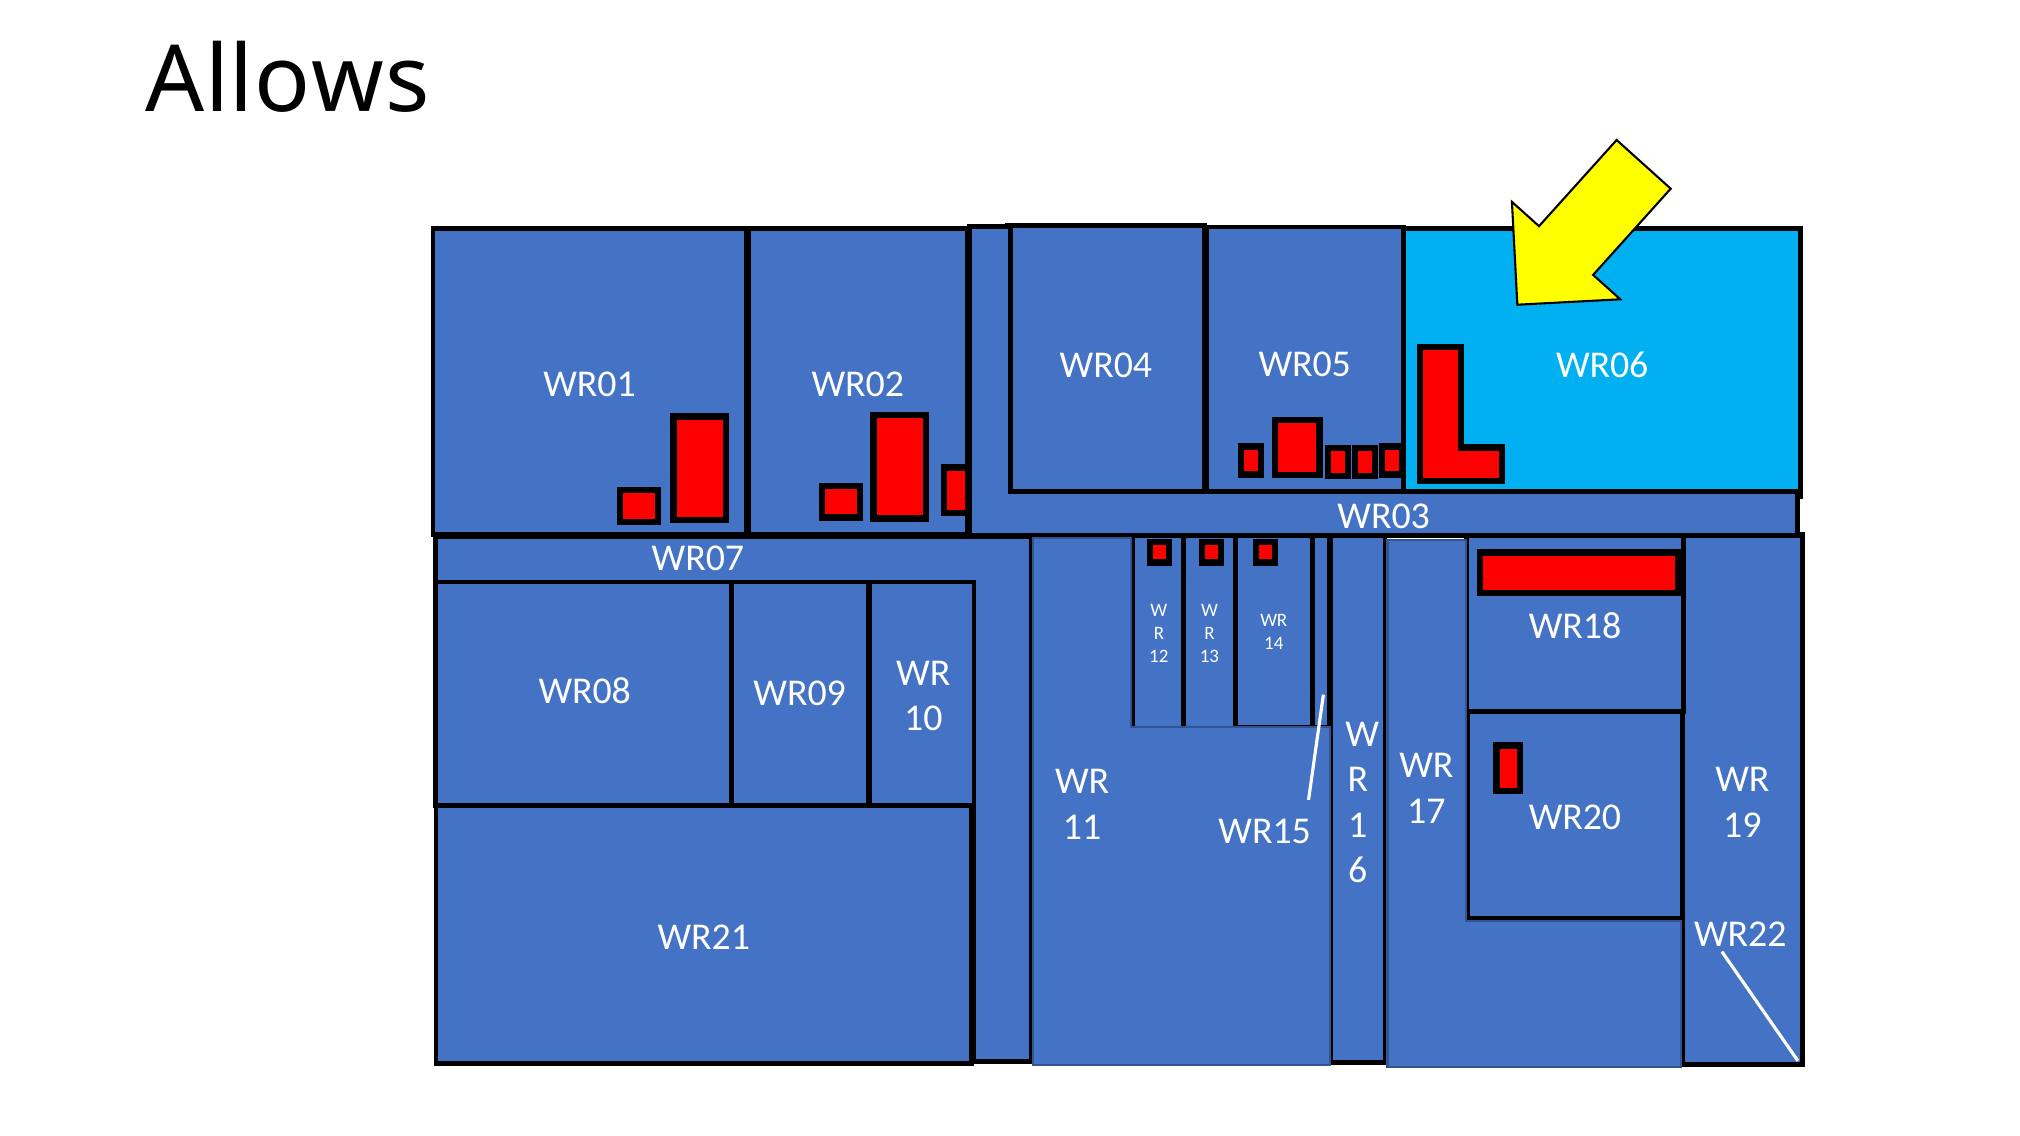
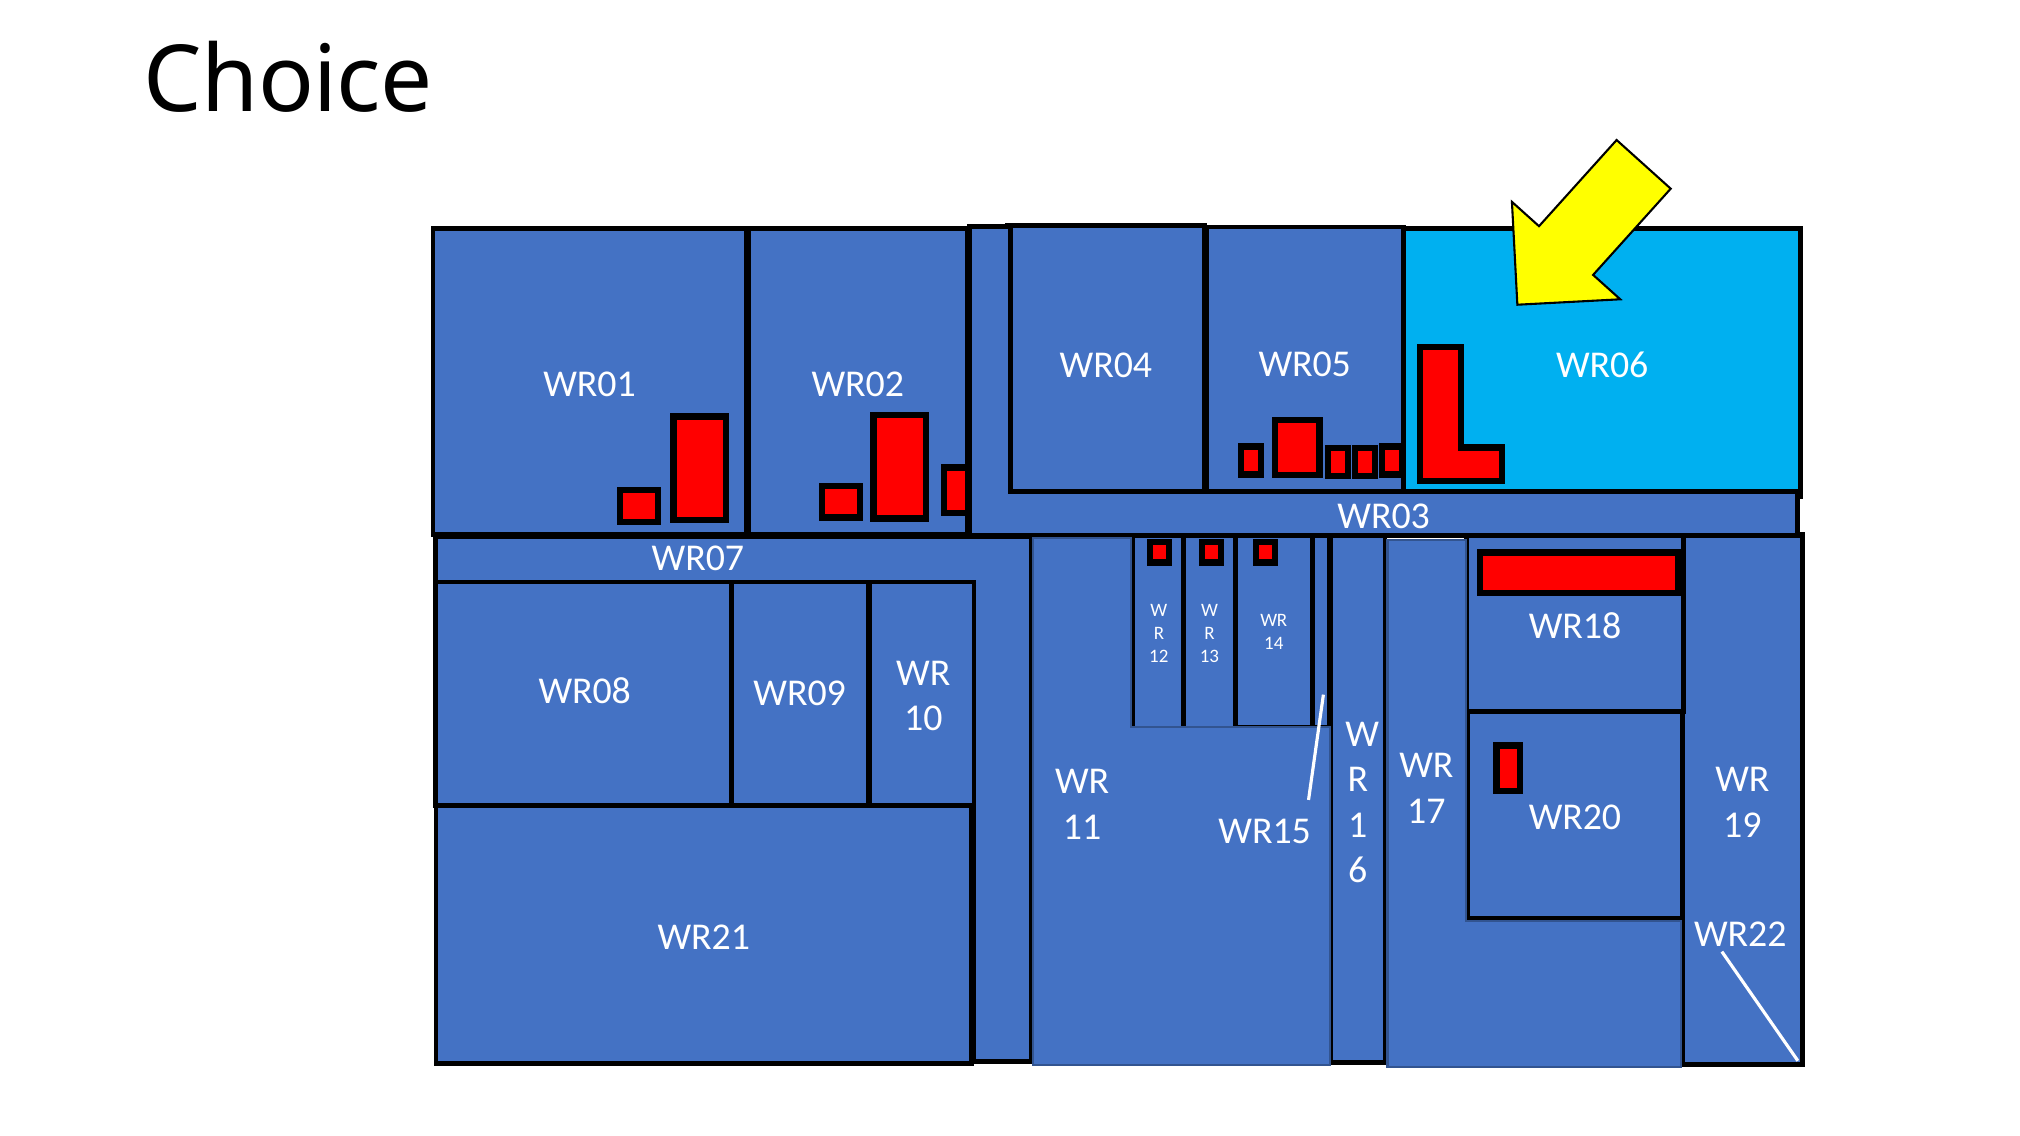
Allows: Allows -> Choice
